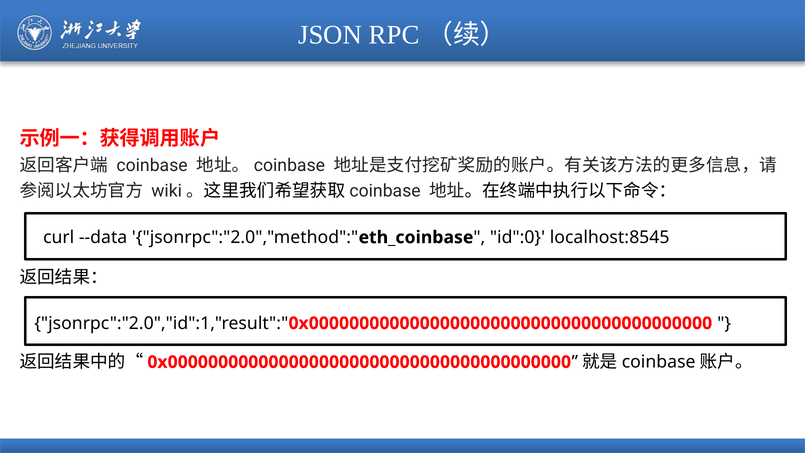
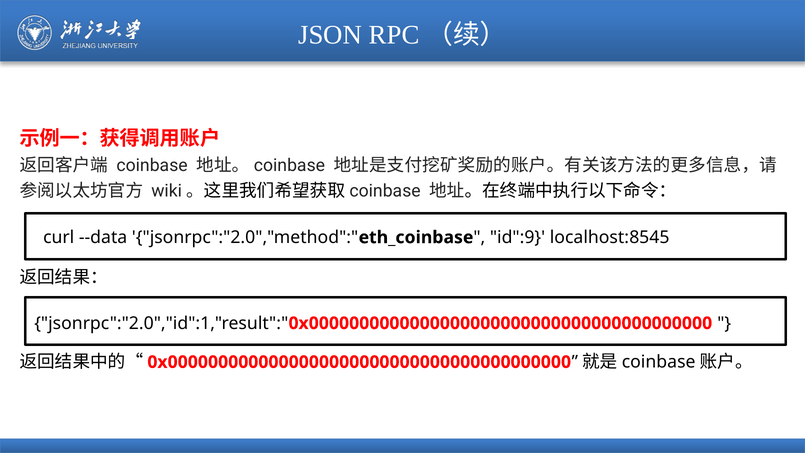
id":0: id":0 -> id":9
